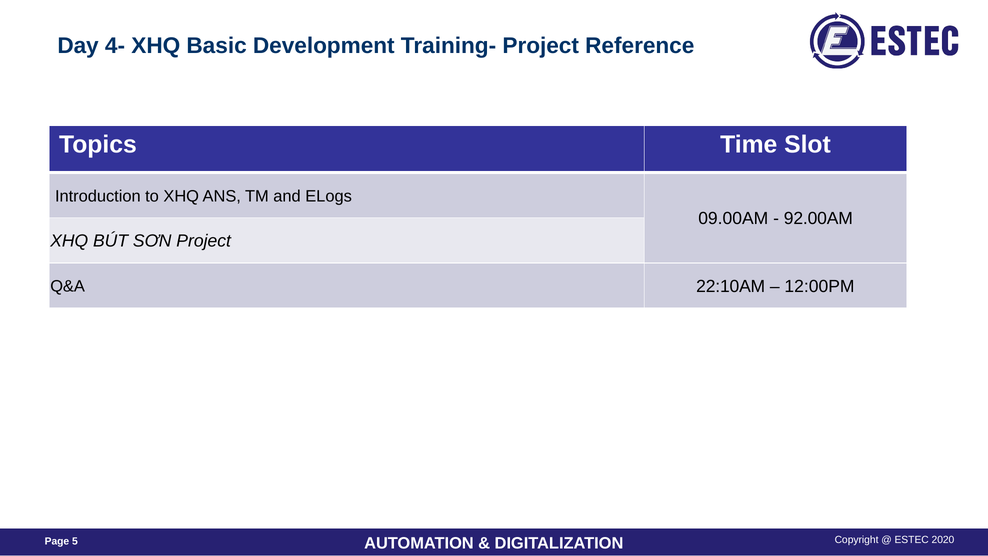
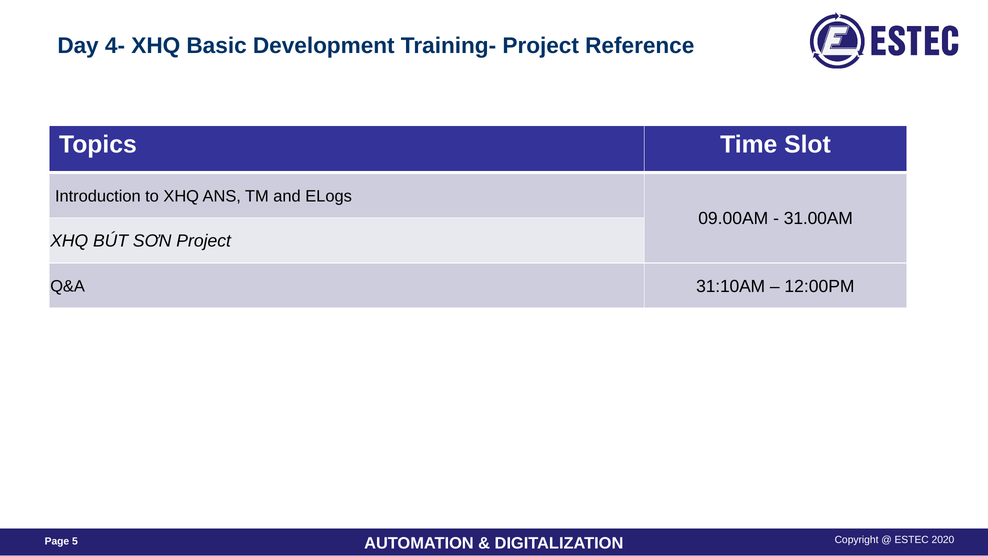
92.00AM: 92.00AM -> 31.00AM
22:10AM: 22:10AM -> 31:10AM
